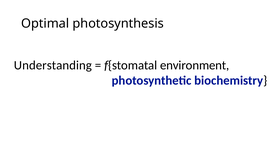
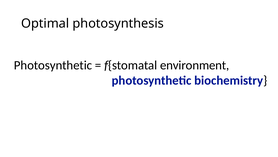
Understanding at (53, 65): Understanding -> Photosynthetic
